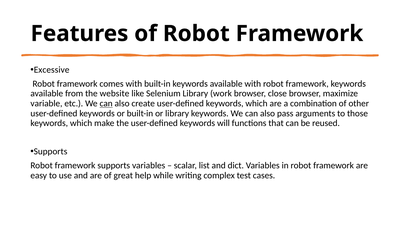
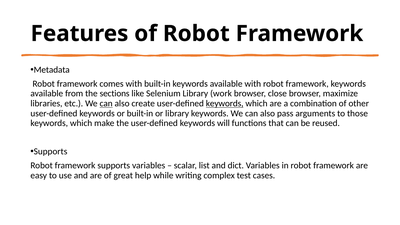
Excessive: Excessive -> Metadata
website: website -> sections
variable: variable -> libraries
keywords at (225, 104) underline: none -> present
